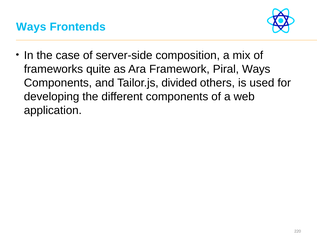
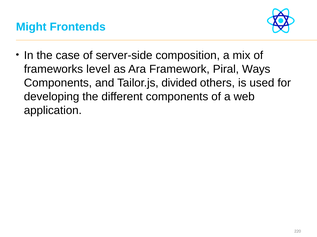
Ways at (31, 27): Ways -> Might
quite: quite -> level
